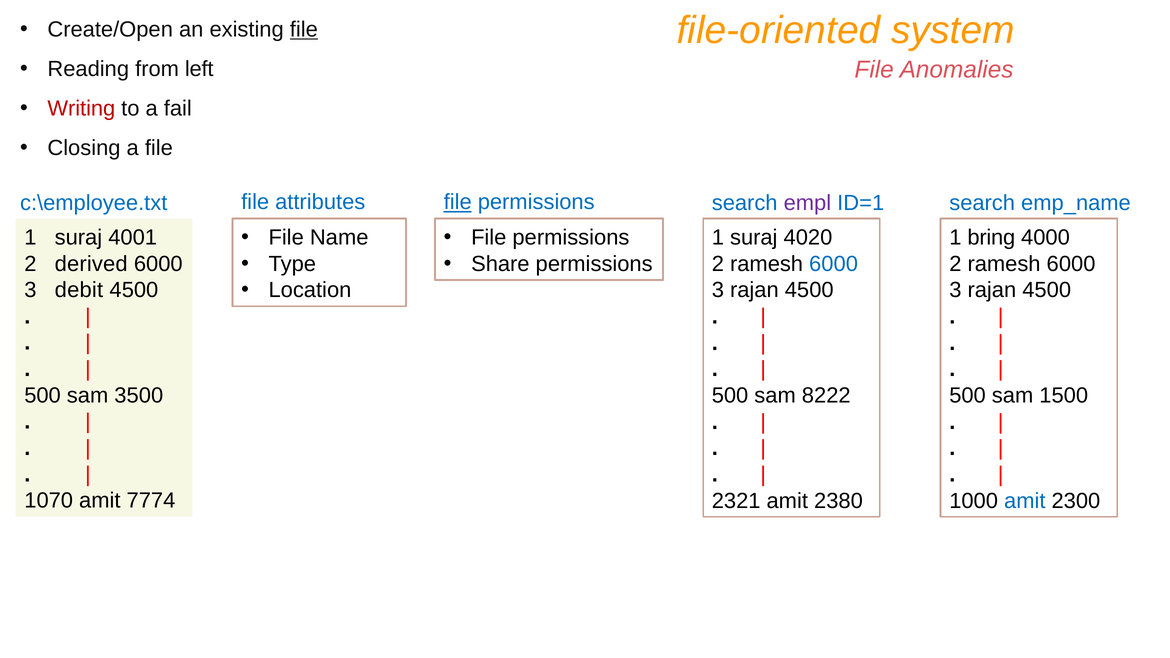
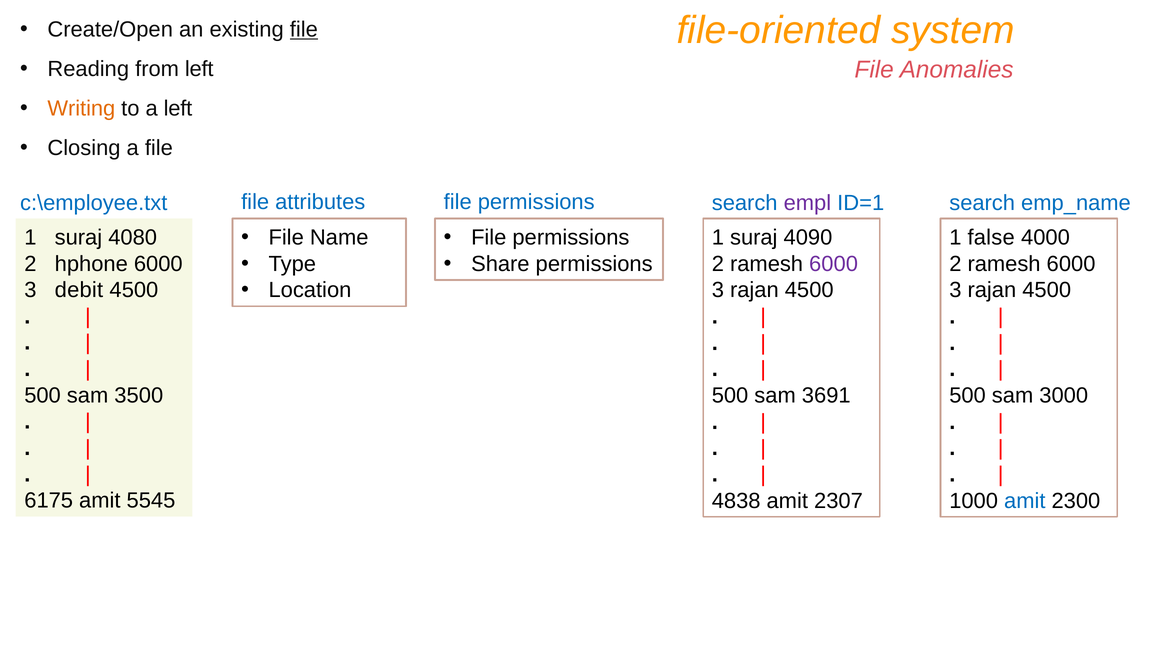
Writing colour: red -> orange
a fail: fail -> left
file at (458, 202) underline: present -> none
4001: 4001 -> 4080
4020: 4020 -> 4090
bring: bring -> false
derived: derived -> hphone
6000 at (834, 264) colour: blue -> purple
8222: 8222 -> 3691
1500: 1500 -> 3000
1070: 1070 -> 6175
7774: 7774 -> 5545
2321: 2321 -> 4838
2380: 2380 -> 2307
